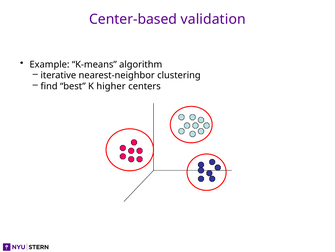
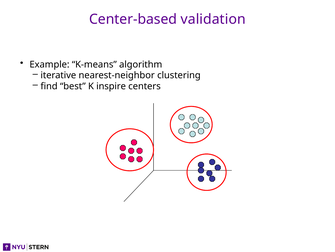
higher: higher -> inspire
